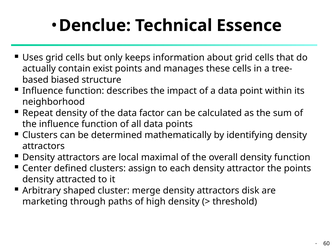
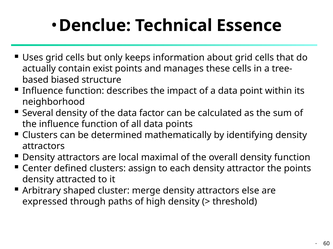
Repeat: Repeat -> Several
disk: disk -> else
marketing: marketing -> expressed
